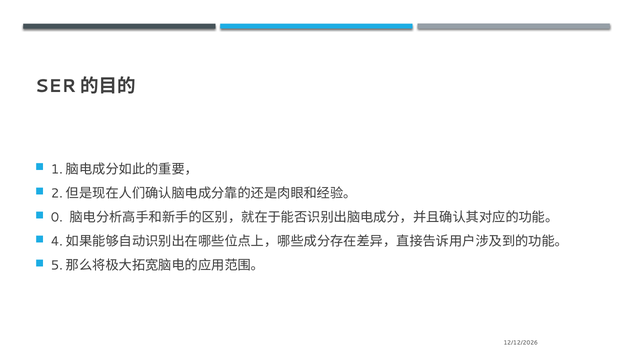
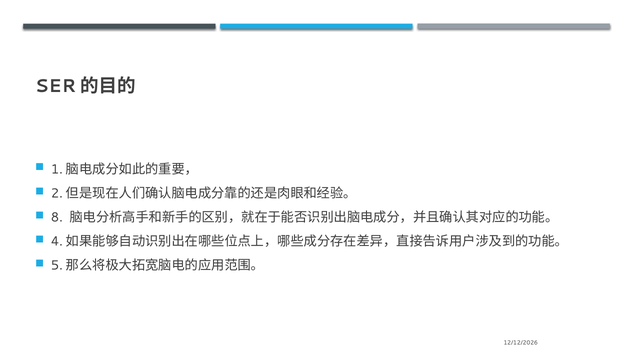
0: 0 -> 8
